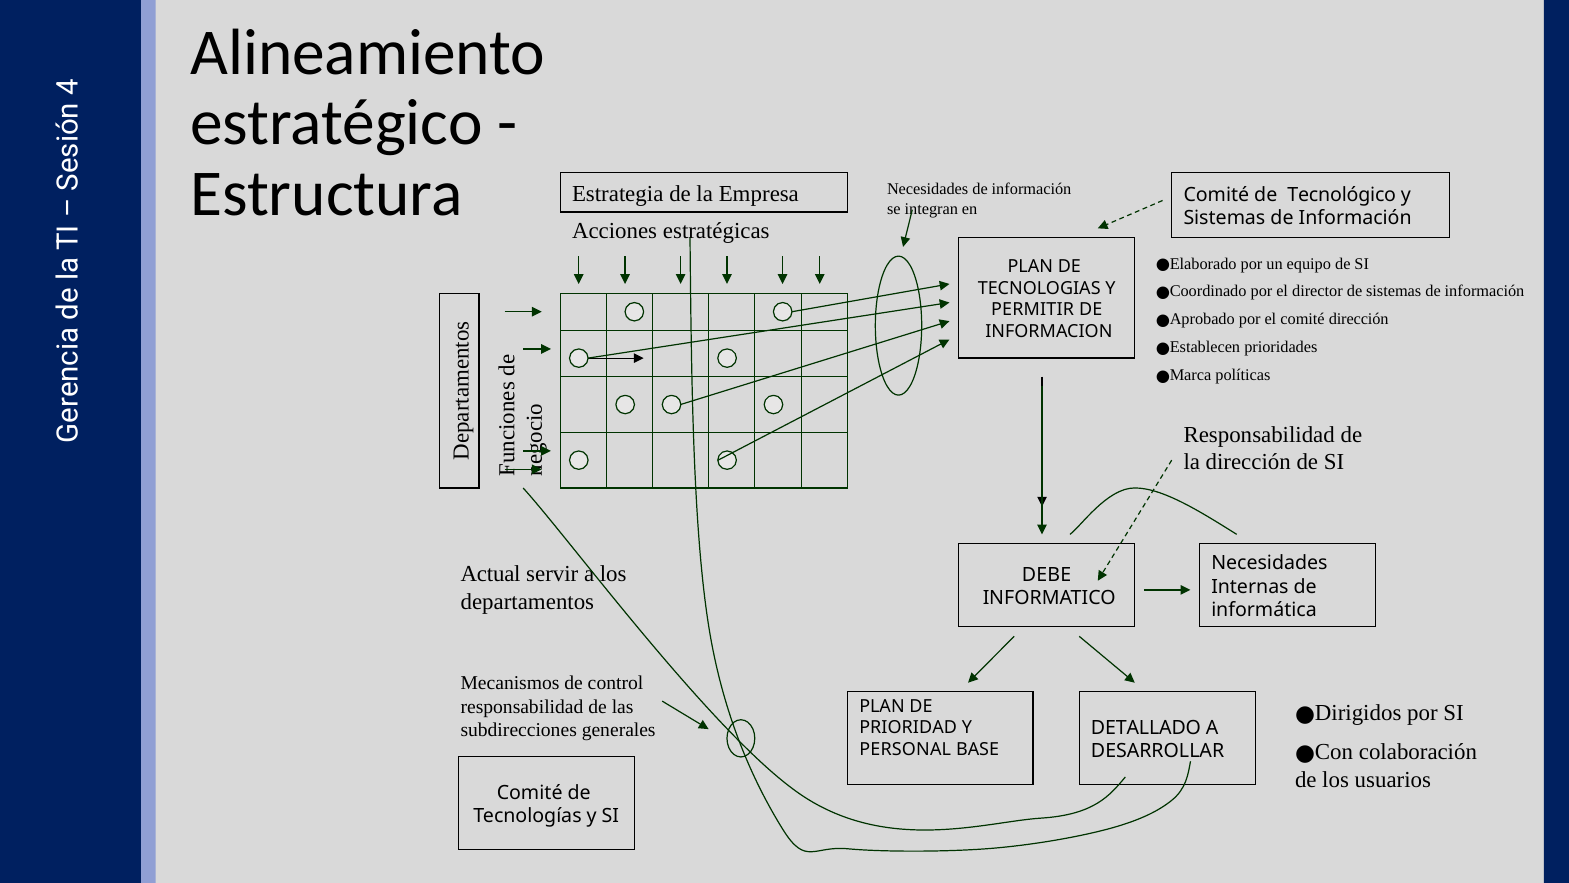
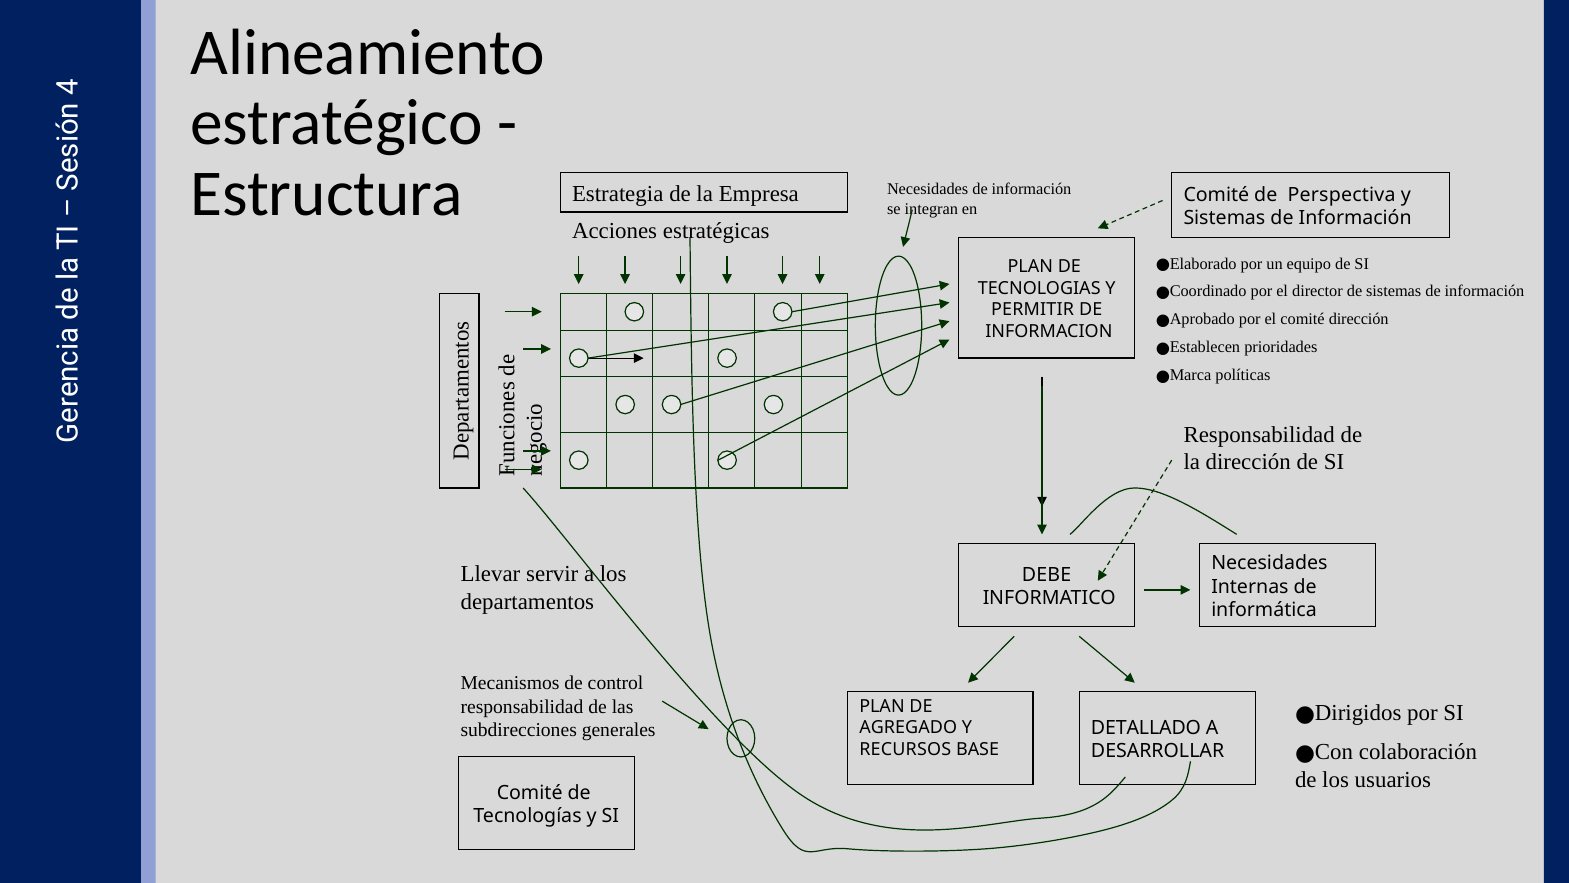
Tecnológico: Tecnológico -> Perspectiva
Actual: Actual -> Llevar
PRIORIDAD: PRIORIDAD -> AGREGADO
PERSONAL: PERSONAL -> RECURSOS
